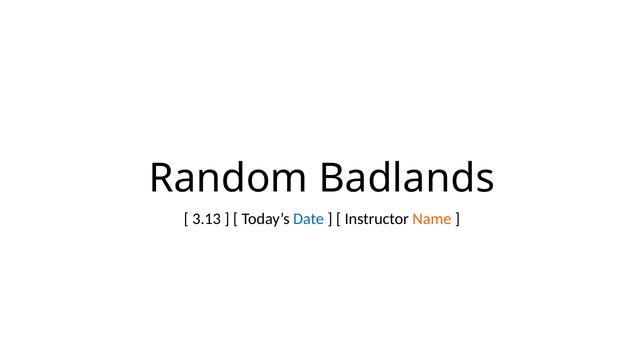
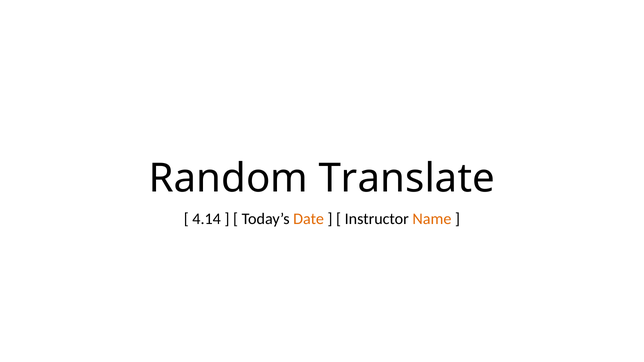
Badlands: Badlands -> Translate
3.13: 3.13 -> 4.14
Date colour: blue -> orange
